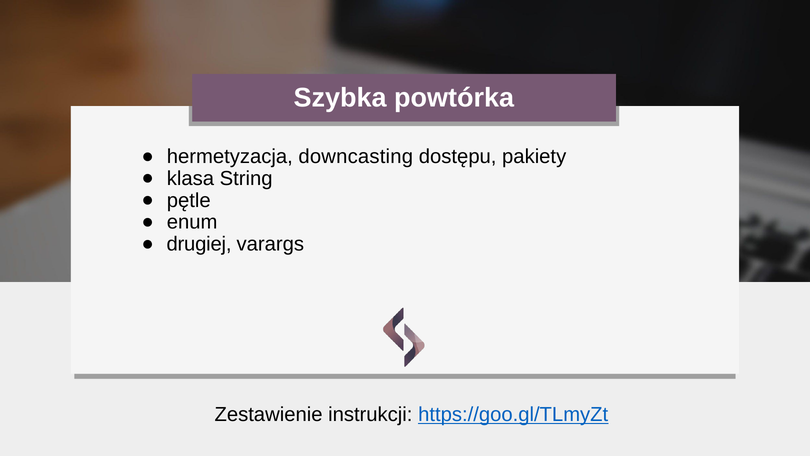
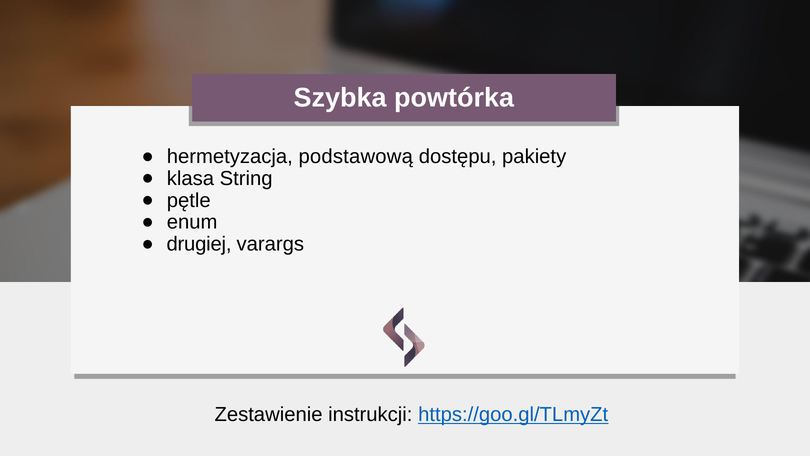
downcasting: downcasting -> podstawową
